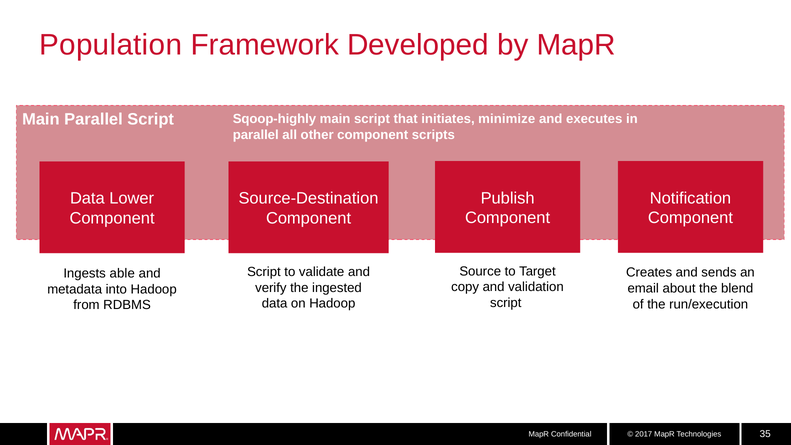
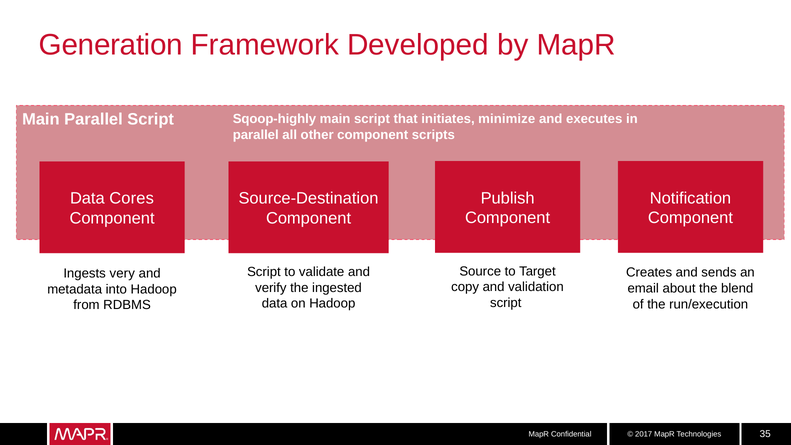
Population: Population -> Generation
Lower: Lower -> Cores
able: able -> very
